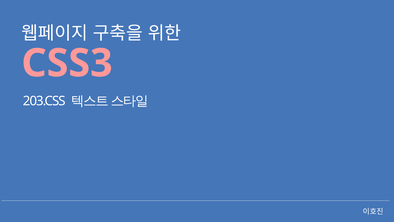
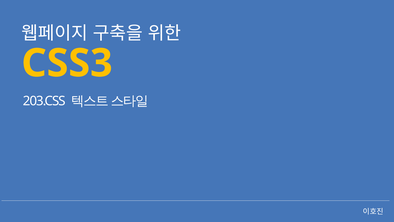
CSS3 colour: pink -> yellow
